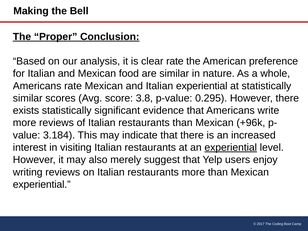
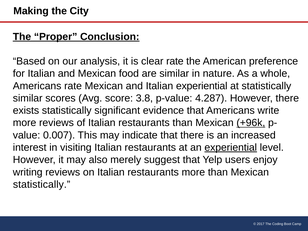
Bell: Bell -> City
0.295: 0.295 -> 4.287
+96k underline: none -> present
3.184: 3.184 -> 0.007
experiential at (42, 184): experiential -> statistically
